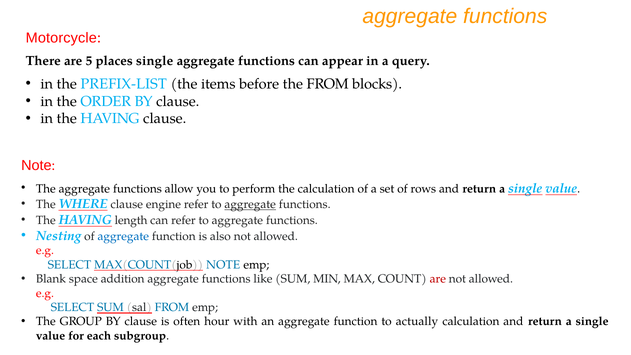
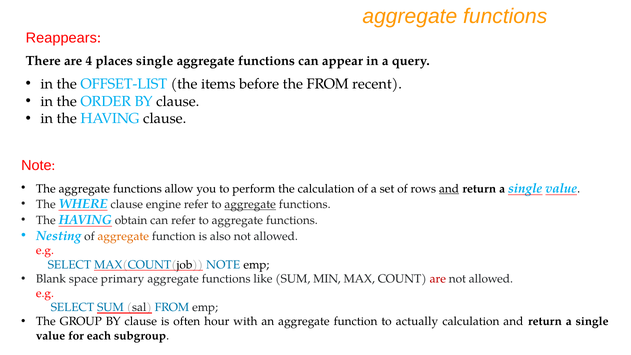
Motorcycle: Motorcycle -> Reappears
5: 5 -> 4
PREFIX-LIST: PREFIX-LIST -> OFFSET-LIST
blocks: blocks -> recent
and at (449, 189) underline: none -> present
length: length -> obtain
aggregate at (123, 236) colour: blue -> orange
addition: addition -> primary
